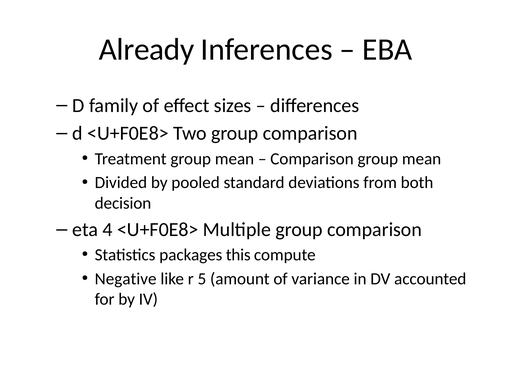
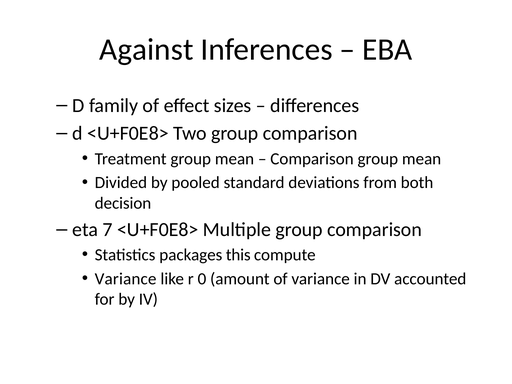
Already: Already -> Against
4: 4 -> 7
Negative at (126, 279): Negative -> Variance
5: 5 -> 0
